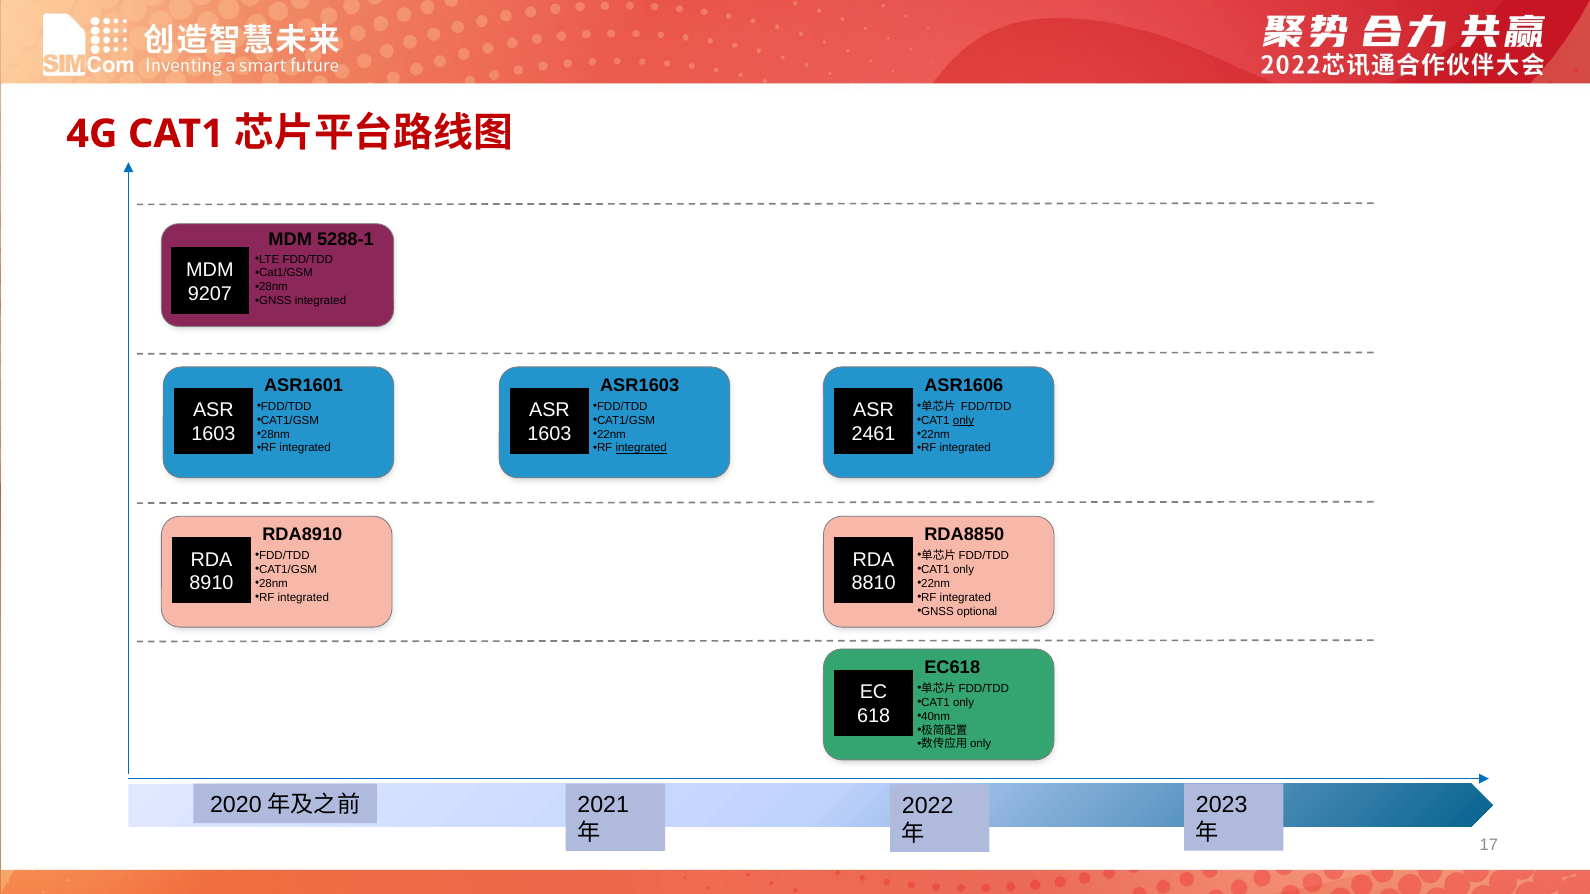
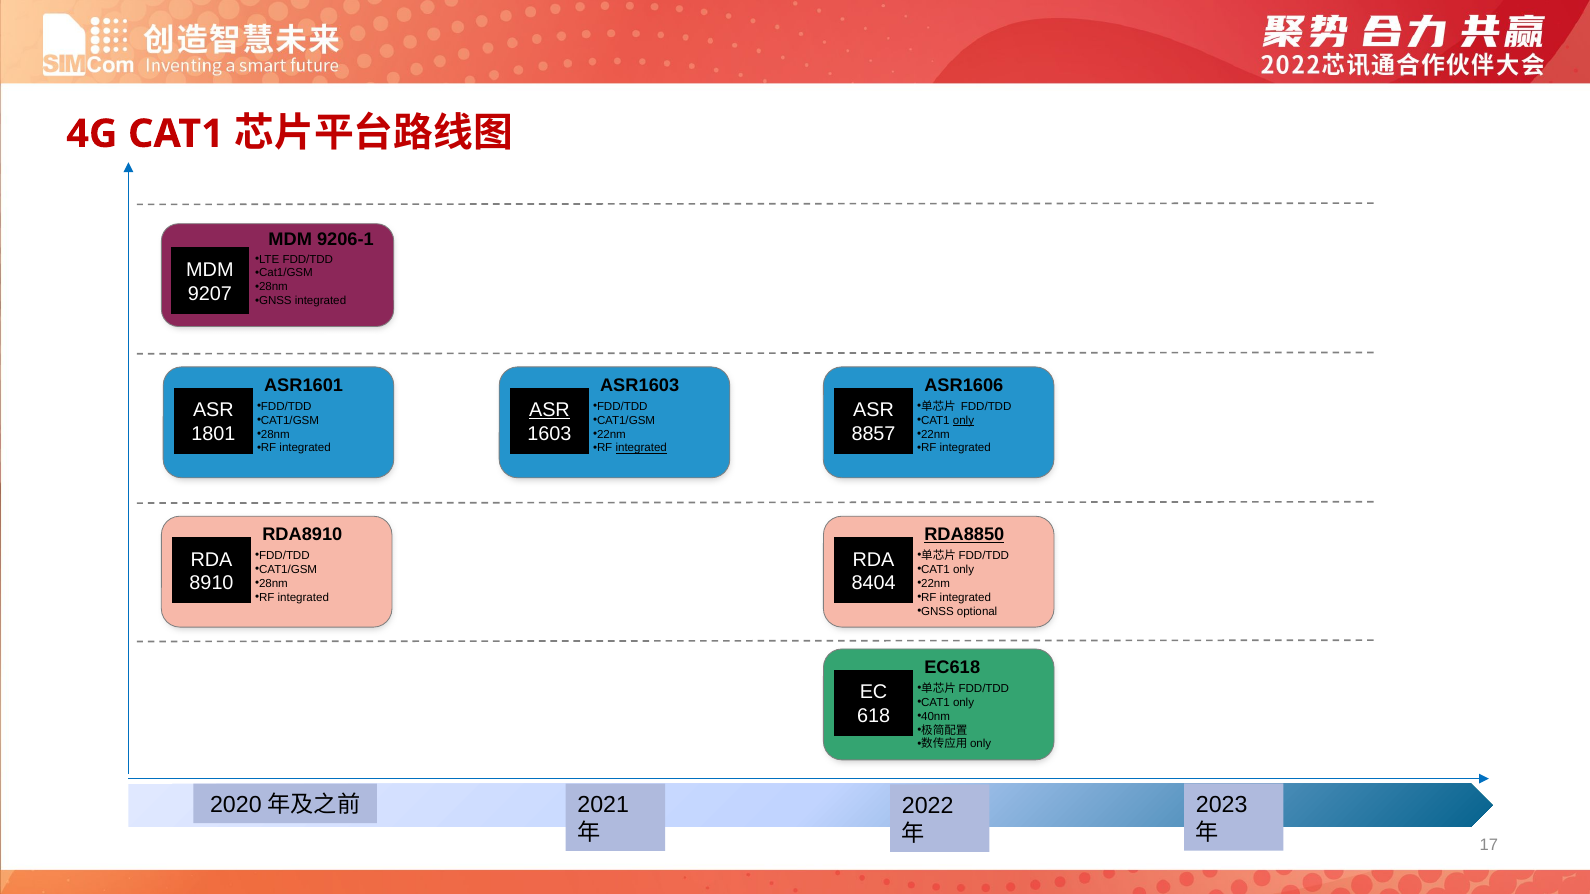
5288-1: 5288-1 -> 9206-1
ASR at (549, 410) underline: none -> present
1603 at (213, 434): 1603 -> 1801
2461: 2461 -> 8857
RDA8850 underline: none -> present
8810: 8810 -> 8404
